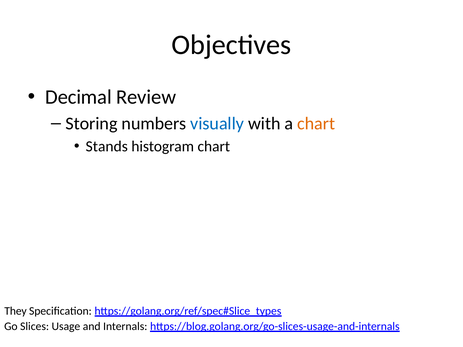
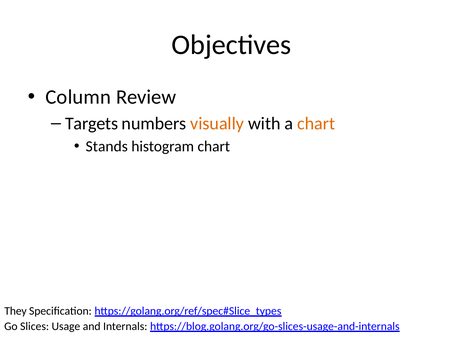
Decimal: Decimal -> Column
Storing: Storing -> Targets
visually colour: blue -> orange
